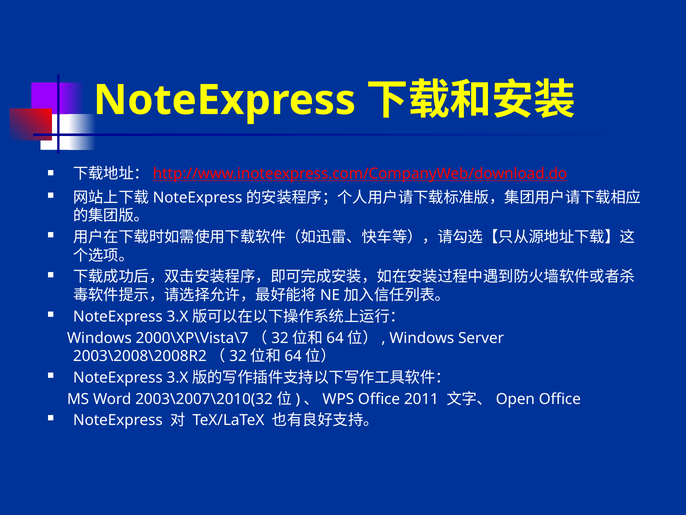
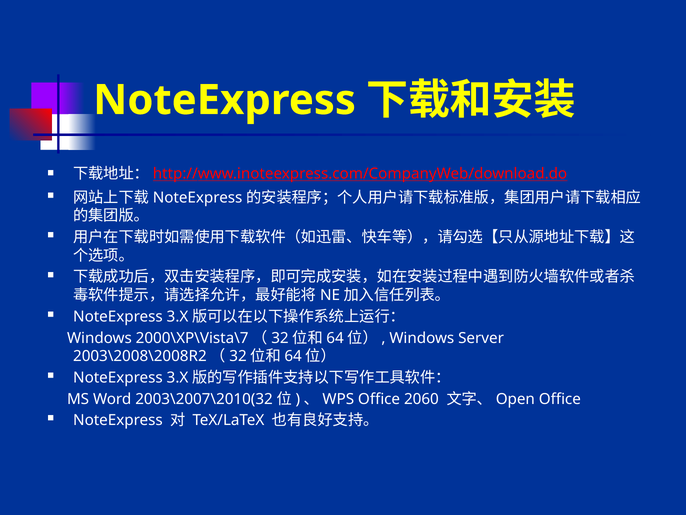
2011: 2011 -> 2060
